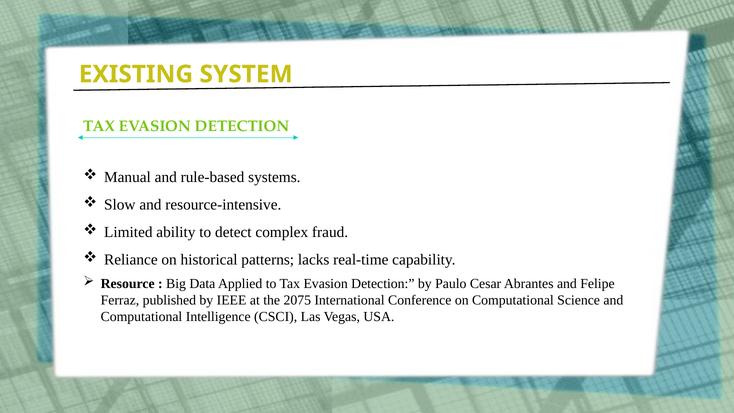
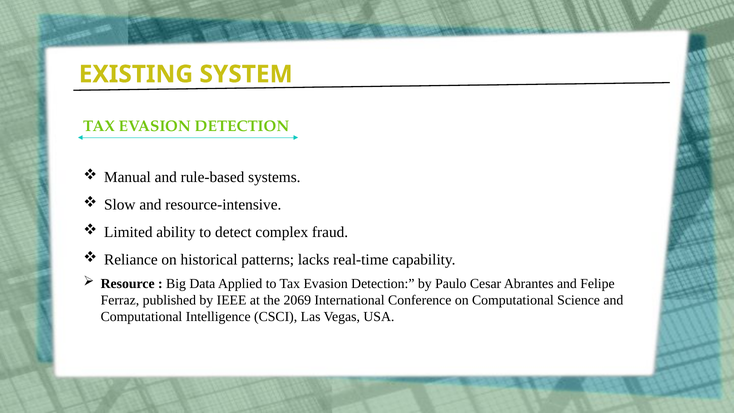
2075: 2075 -> 2069
